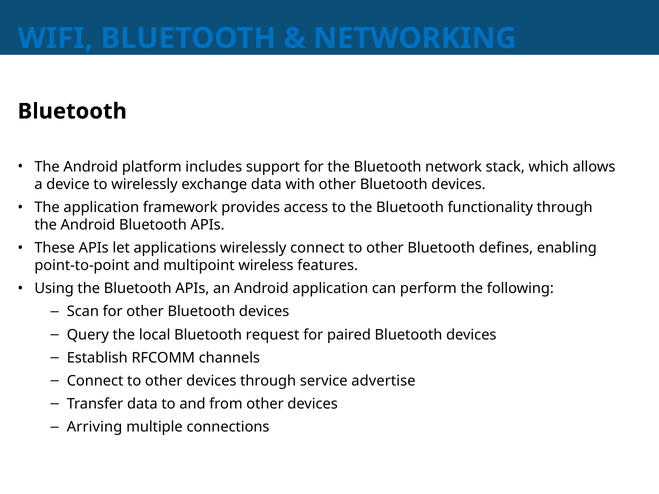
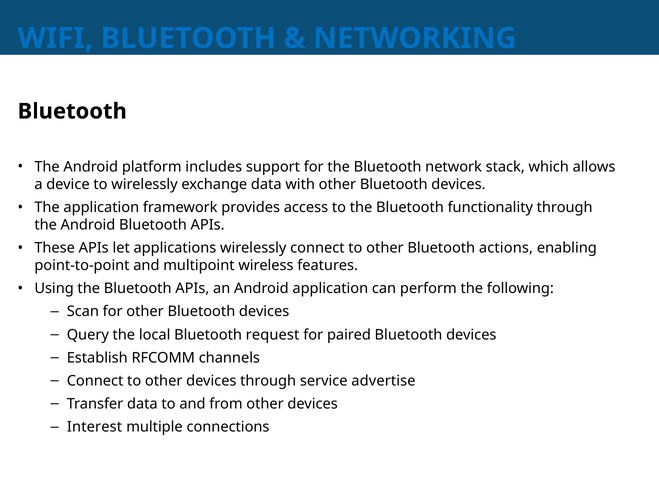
defines: defines -> actions
Arriving: Arriving -> Interest
